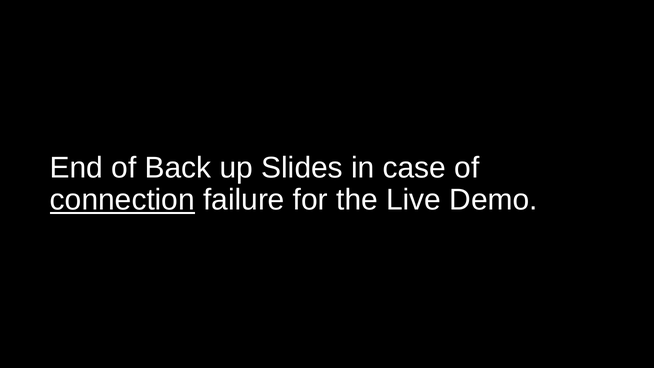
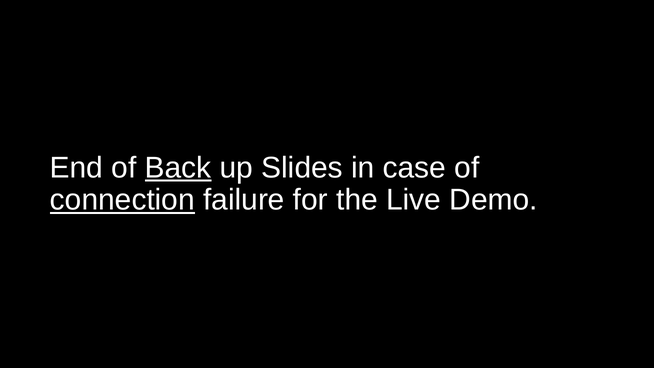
Back underline: none -> present
